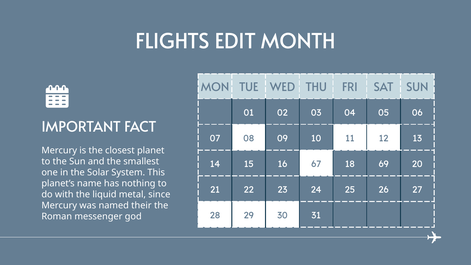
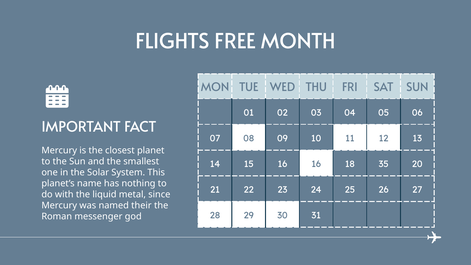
EDIT: EDIT -> FREE
16 67: 67 -> 16
69: 69 -> 35
